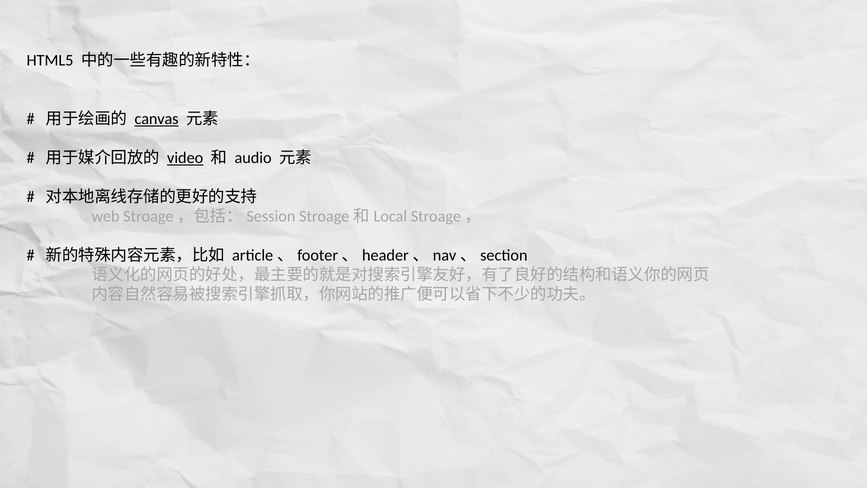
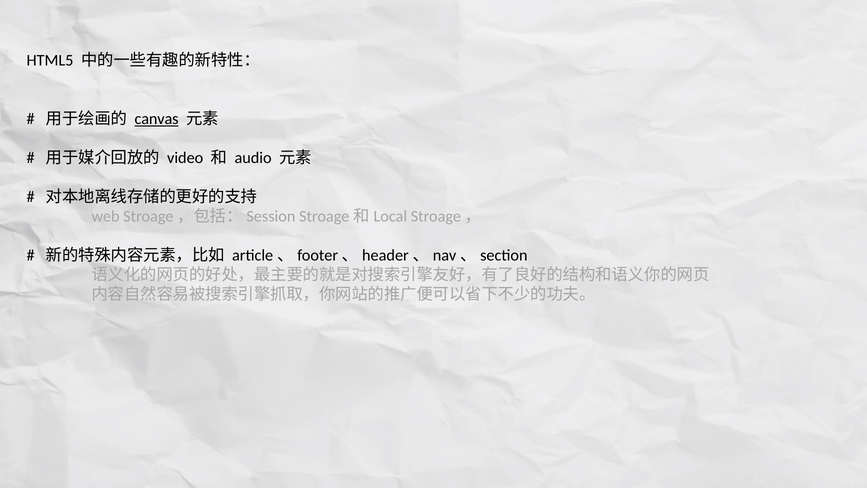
video underline: present -> none
